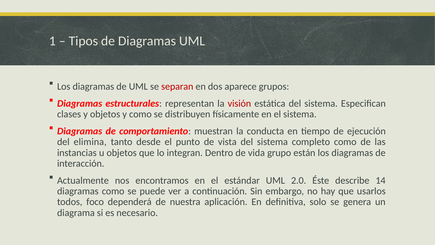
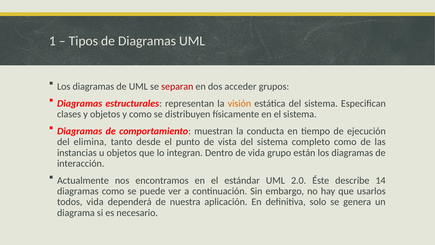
aparece: aparece -> acceder
visión colour: red -> orange
todos foco: foco -> vida
